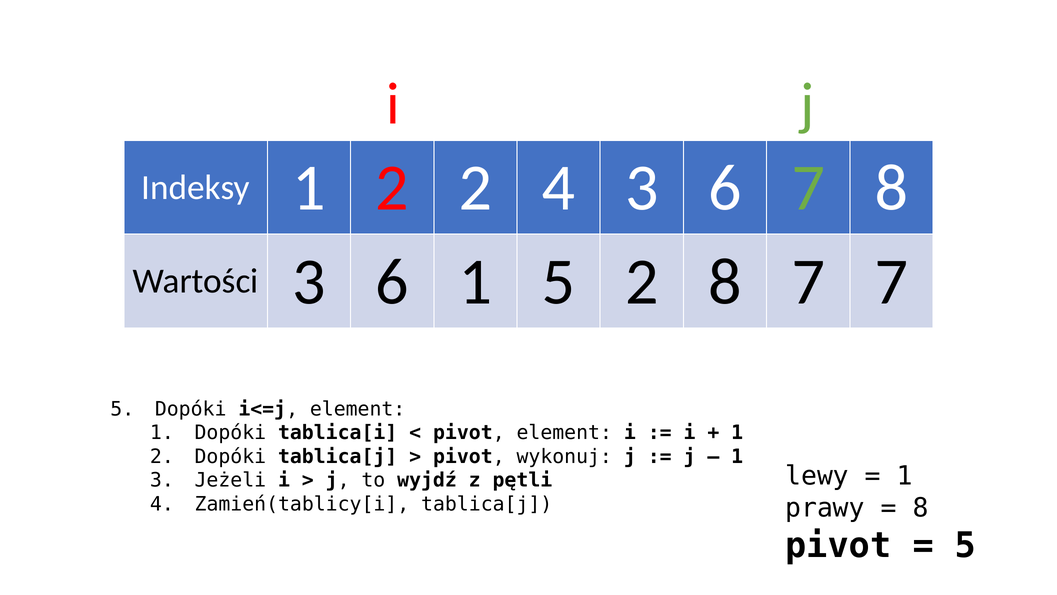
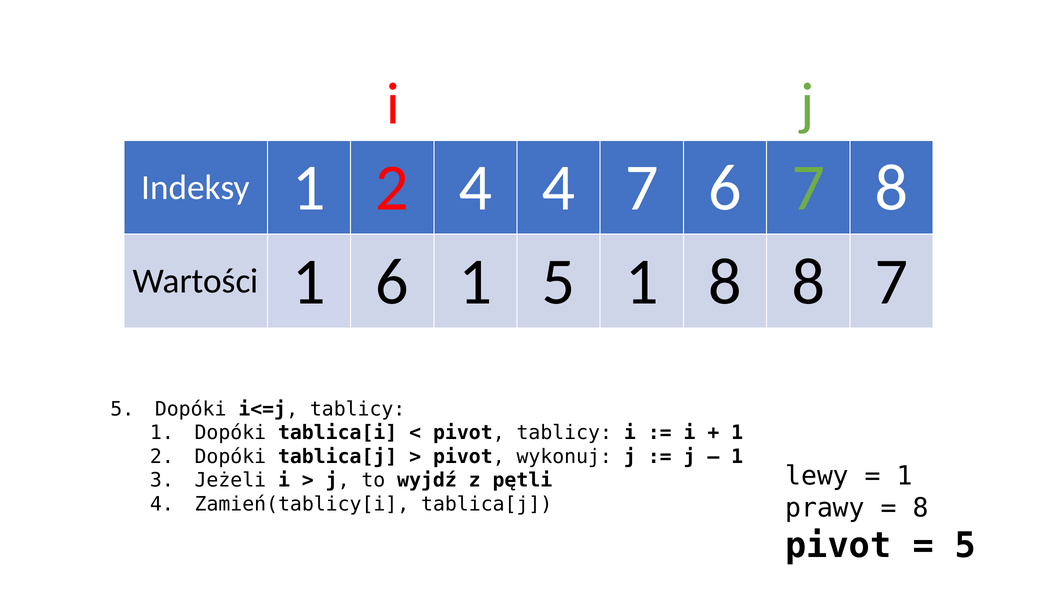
2 2: 2 -> 4
4 3: 3 -> 7
Wartości 3: 3 -> 1
5 2: 2 -> 1
8 7: 7 -> 8
i<=j element: element -> tablicy
pivot element: element -> tablicy
